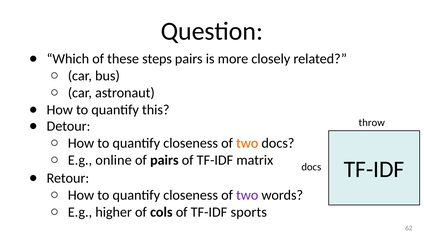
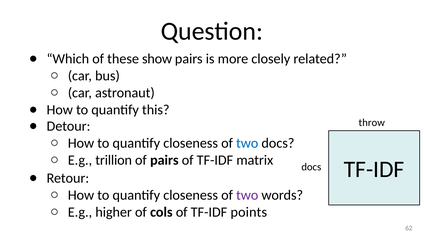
steps: steps -> show
two at (247, 143) colour: orange -> blue
online: online -> trillion
sports: sports -> points
